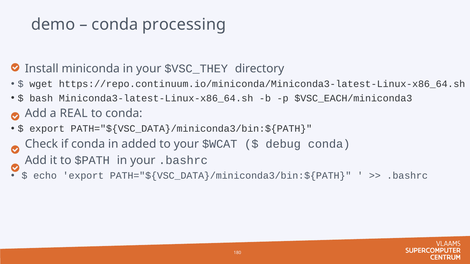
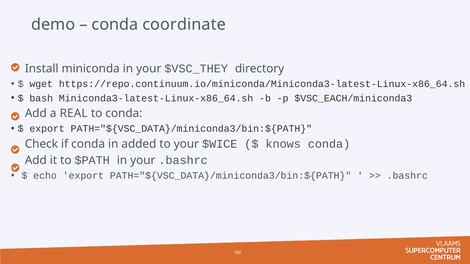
processing: processing -> coordinate
$WCAT: $WCAT -> $WICE
debug: debug -> knows
